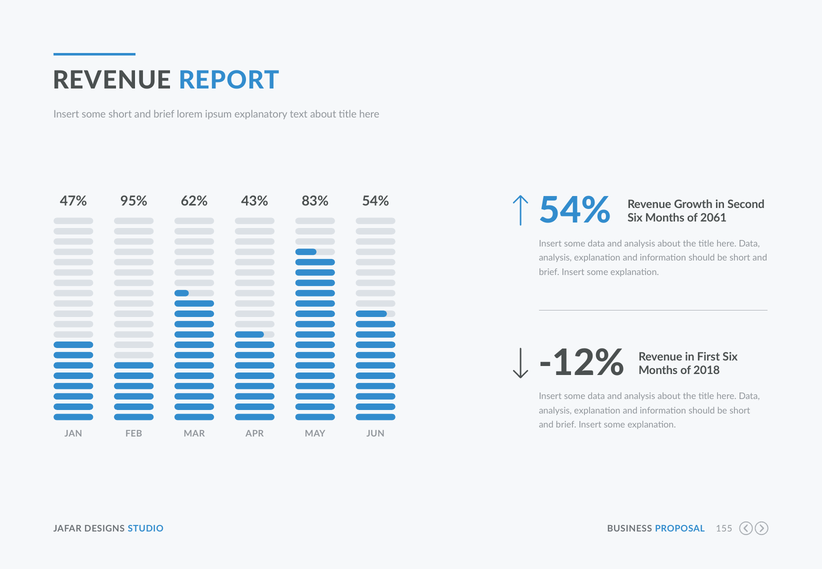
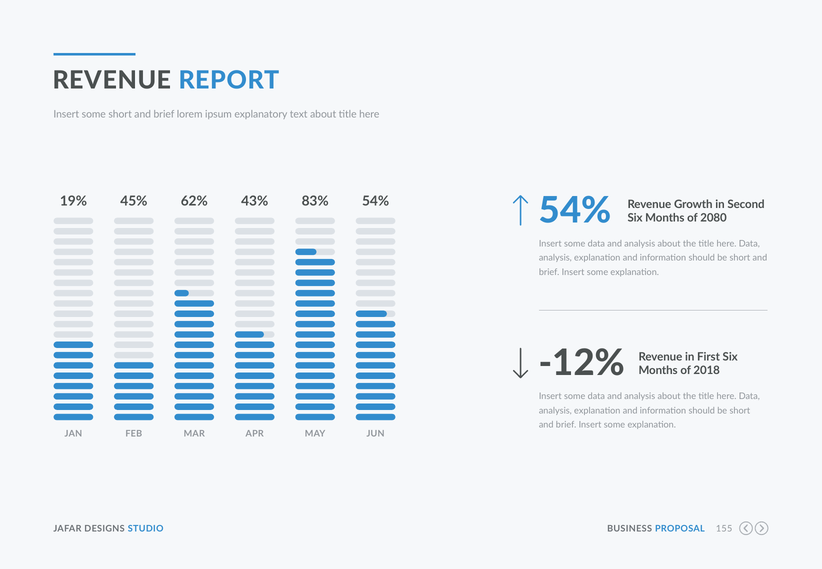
47%: 47% -> 19%
95%: 95% -> 45%
2061: 2061 -> 2080
